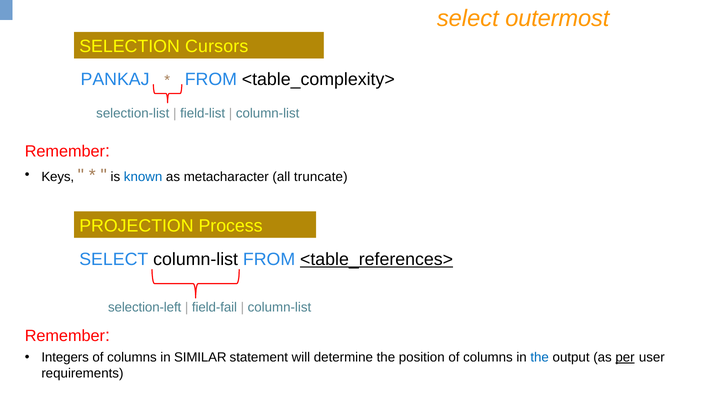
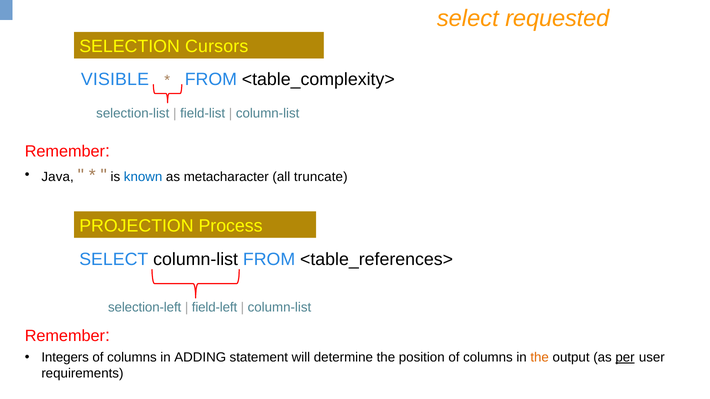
outermost: outermost -> requested
PANKAJ: PANKAJ -> VISIBLE
Keys: Keys -> Java
<table_references> underline: present -> none
field-fail: field-fail -> field-left
SIMILAR: SIMILAR -> ADDING
the at (540, 358) colour: blue -> orange
